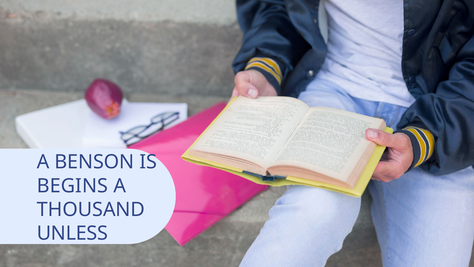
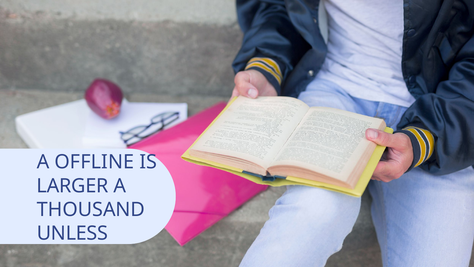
BENSON: BENSON -> OFFLINE
BEGINS: BEGINS -> LARGER
